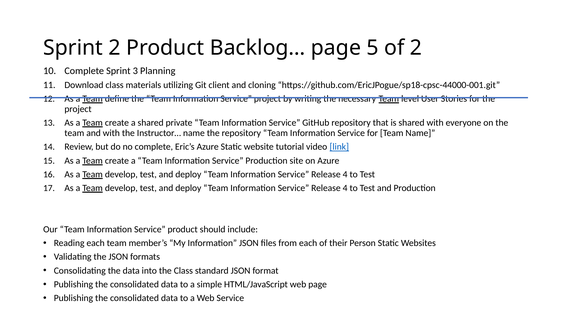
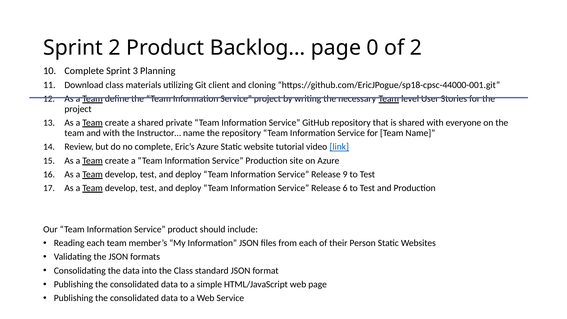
5: 5 -> 0
4 at (345, 174): 4 -> 9
4 at (345, 188): 4 -> 6
